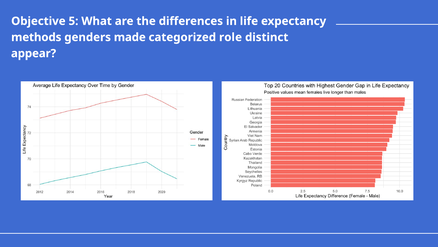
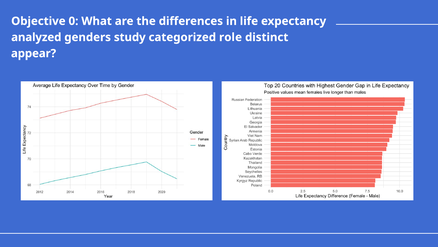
5: 5 -> 0
methods: methods -> analyzed
made: made -> study
